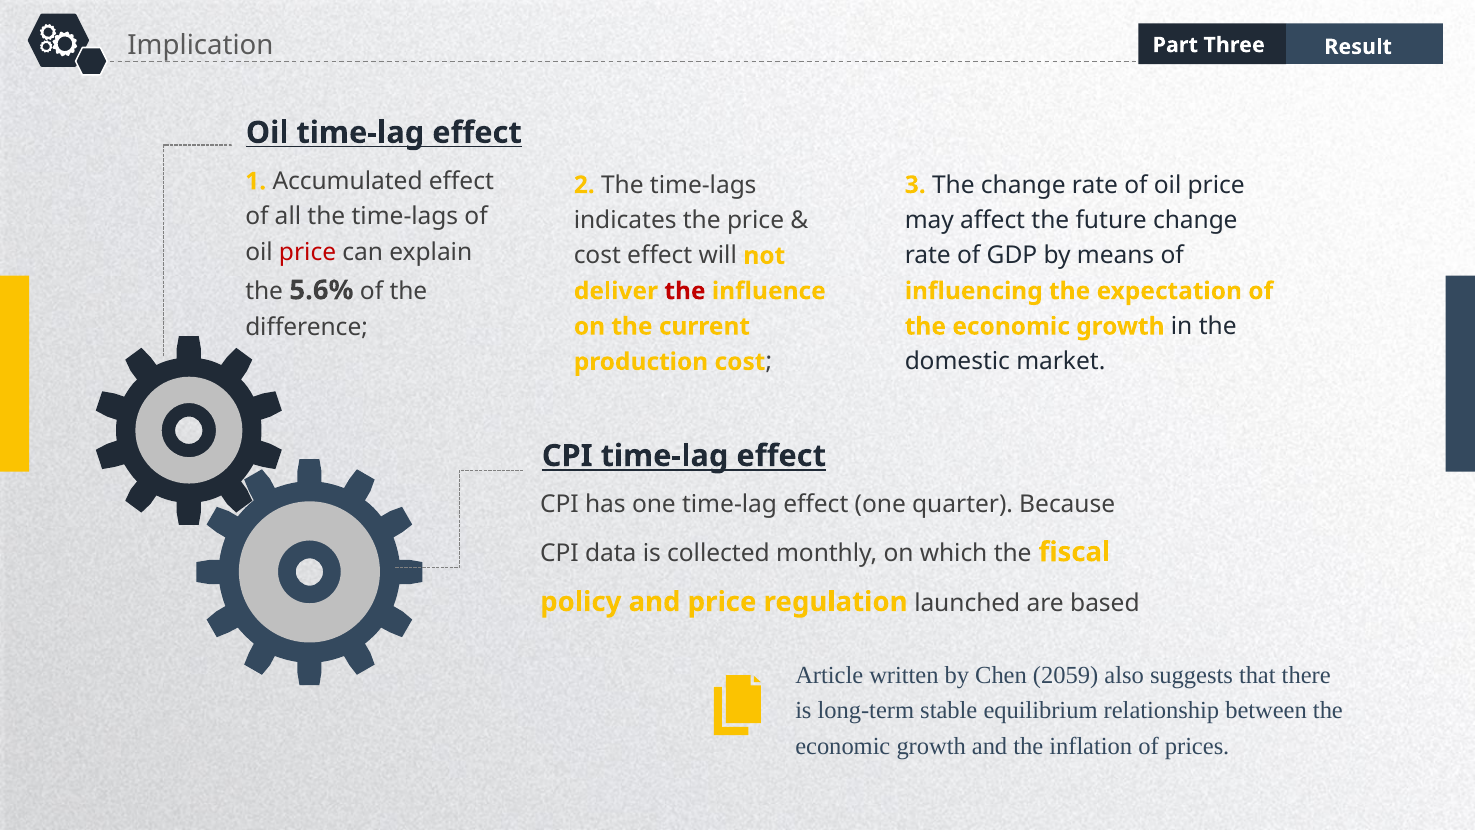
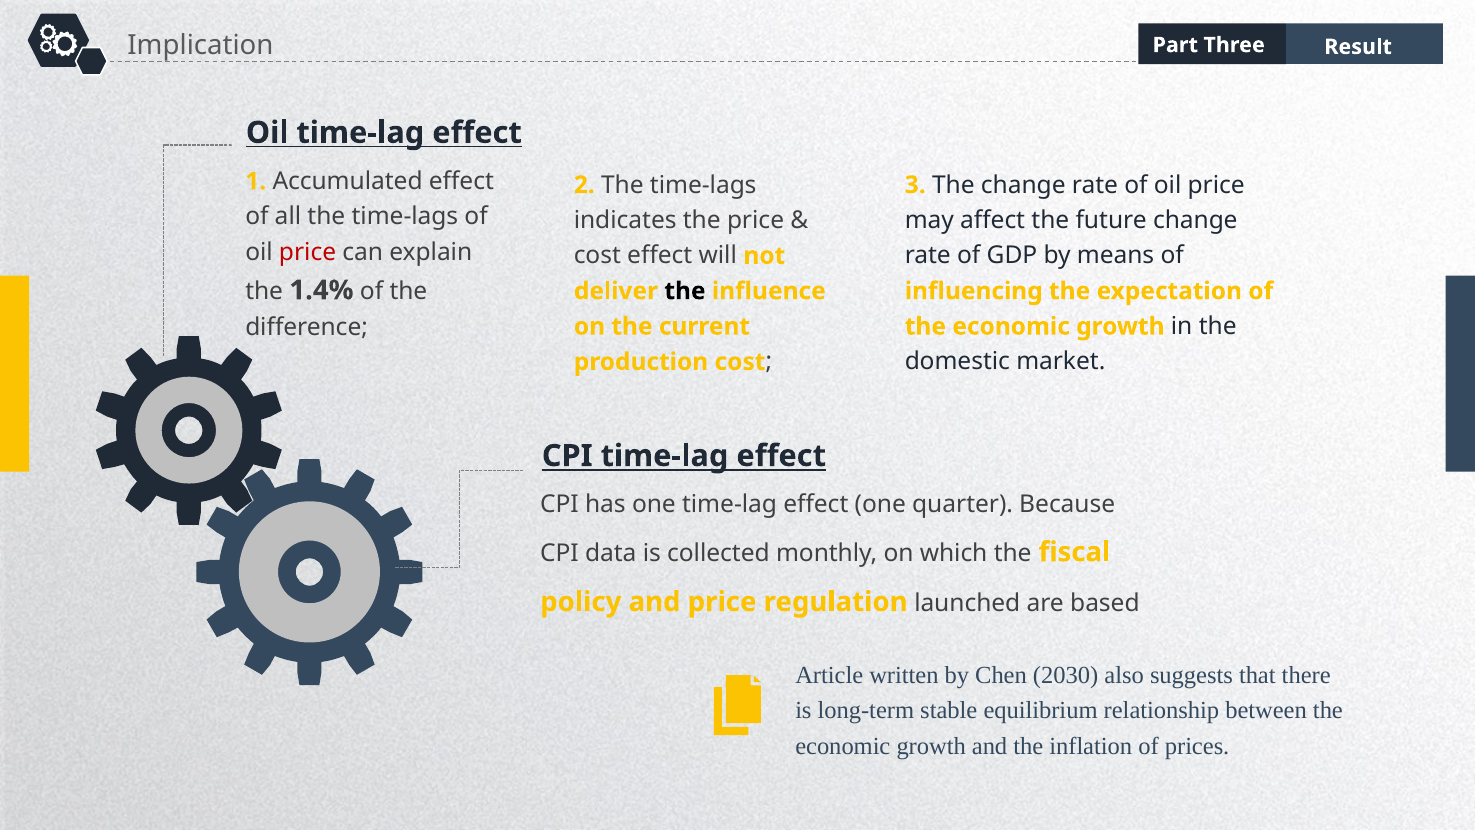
5.6%: 5.6% -> 1.4%
the at (685, 291) colour: red -> black
2059: 2059 -> 2030
